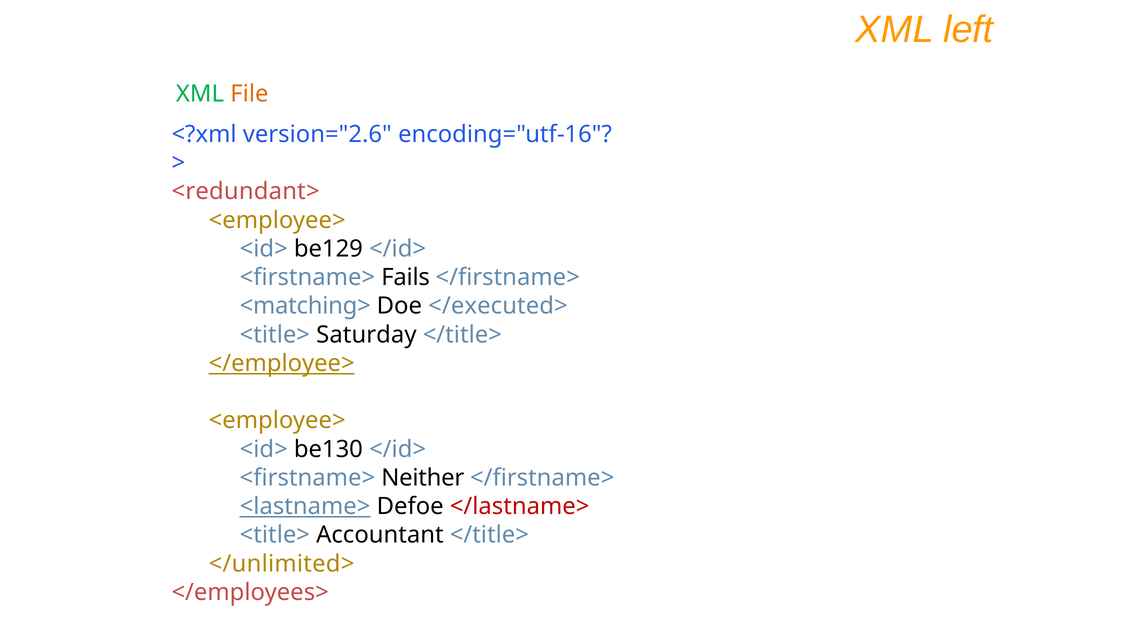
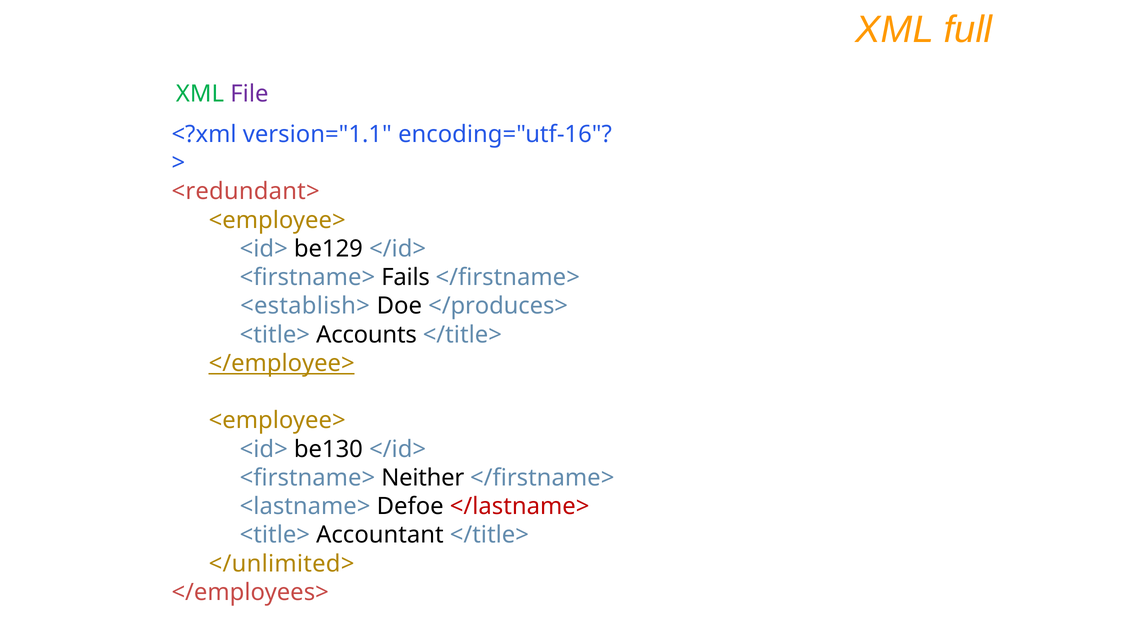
left: left -> full
File colour: orange -> purple
version="2.6: version="2.6 -> version="1.1
<matching>: <matching> -> <establish>
</executed>: </executed> -> </produces>
Saturday: Saturday -> Accounts
<lastname> underline: present -> none
